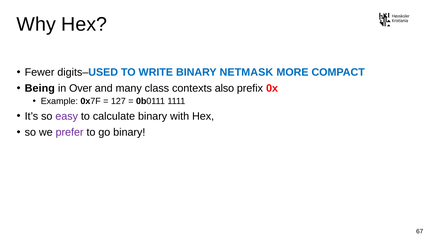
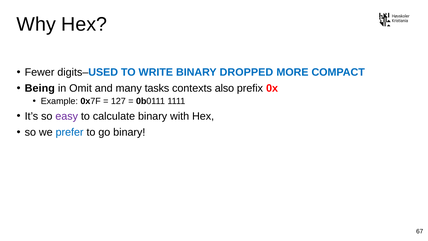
NETMASK: NETMASK -> DROPPED
Over: Over -> Omit
class: class -> tasks
prefer colour: purple -> blue
